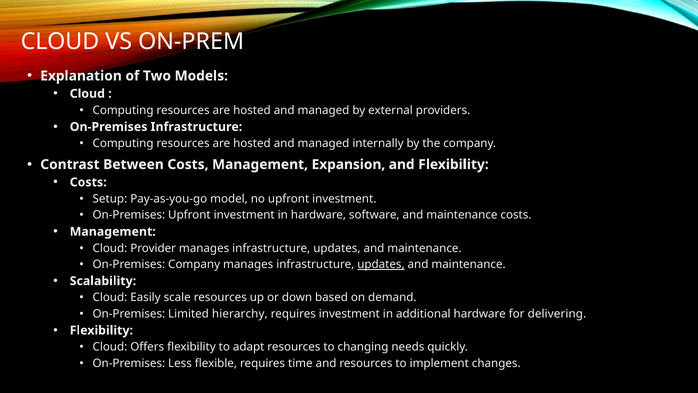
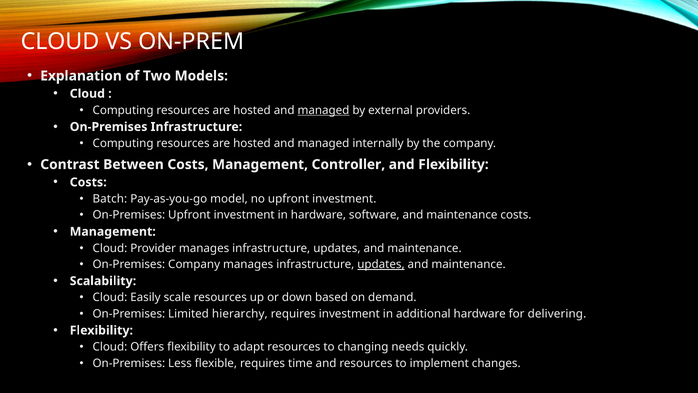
managed at (323, 110) underline: none -> present
Expansion: Expansion -> Controller
Setup: Setup -> Batch
